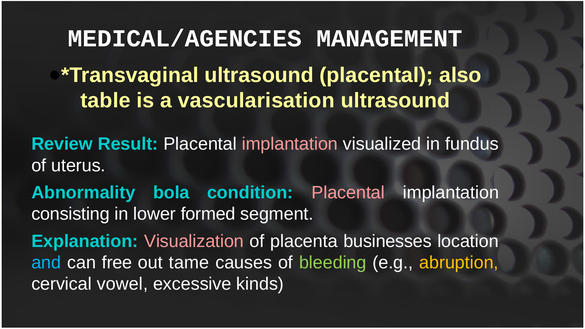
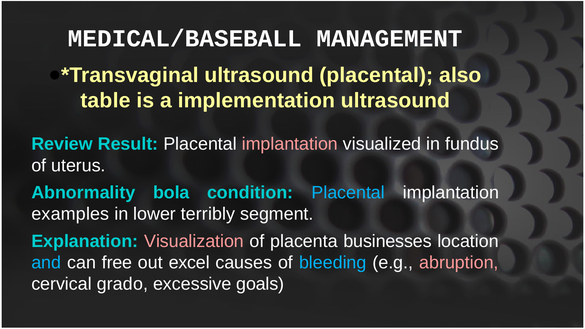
MEDICAL/AGENCIES: MEDICAL/AGENCIES -> MEDICAL/BASEBALL
vascularisation: vascularisation -> implementation
Placental at (348, 193) colour: pink -> light blue
consisting: consisting -> examples
formed: formed -> terribly
tame: tame -> excel
bleeding colour: light green -> light blue
abruption colour: yellow -> pink
vowel: vowel -> grado
kinds: kinds -> goals
